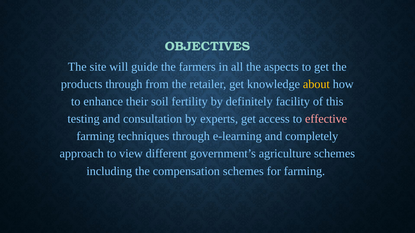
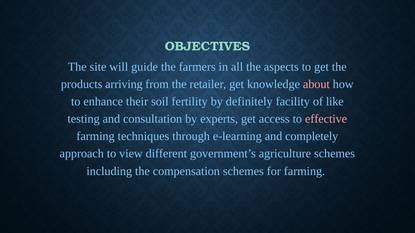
products through: through -> arriving
about colour: yellow -> pink
this: this -> like
